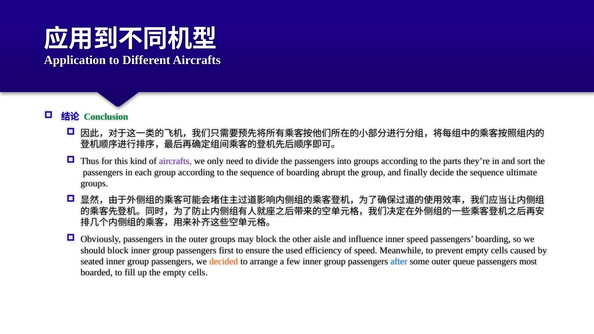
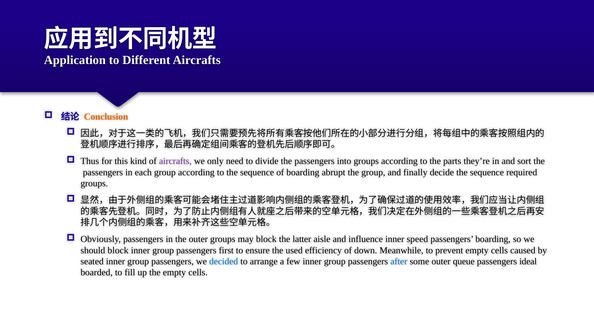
Conclusion colour: green -> orange
ultimate: ultimate -> required
other: other -> latter
of speed: speed -> down
decided colour: orange -> blue
most: most -> ideal
